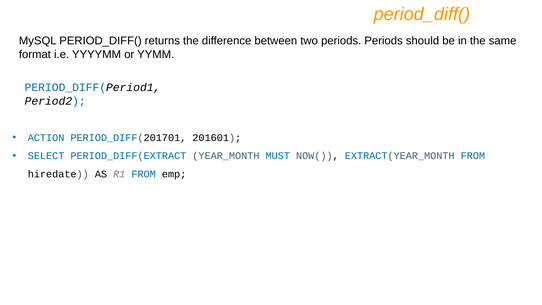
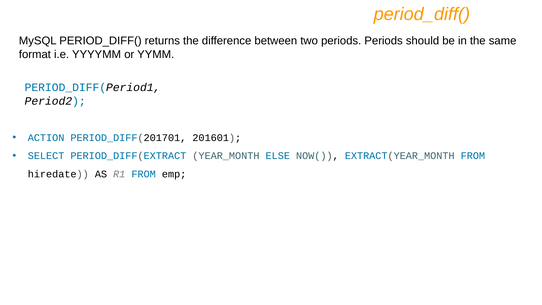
MUST: MUST -> ELSE
